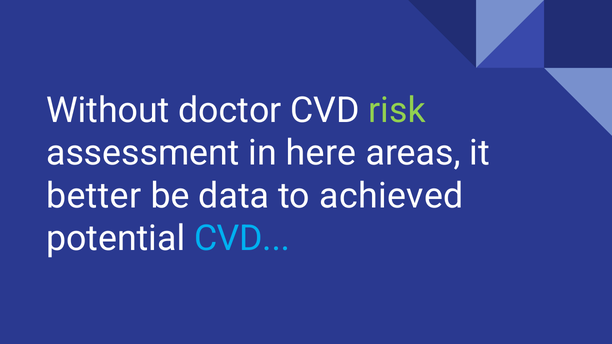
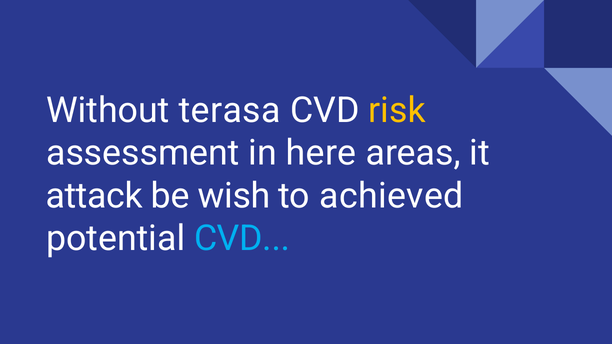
doctor: doctor -> terasa
risk colour: light green -> yellow
better: better -> attack
data: data -> wish
